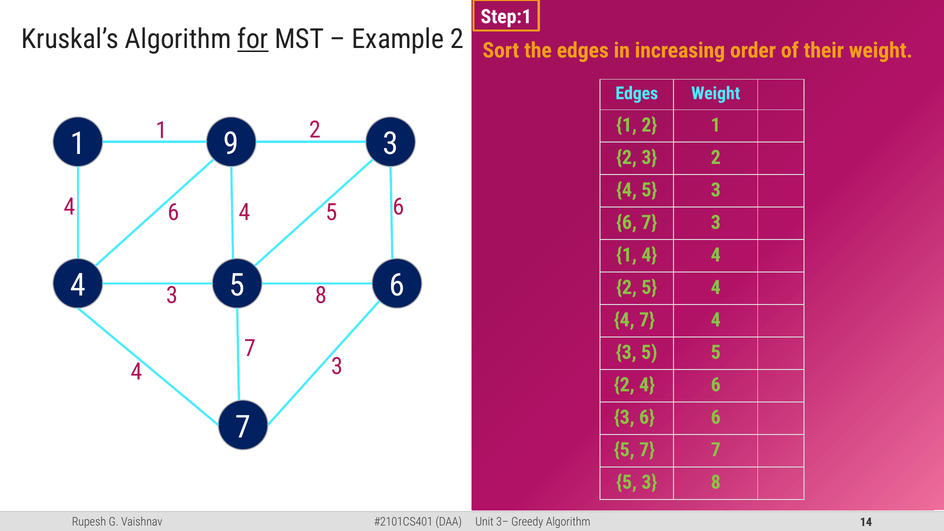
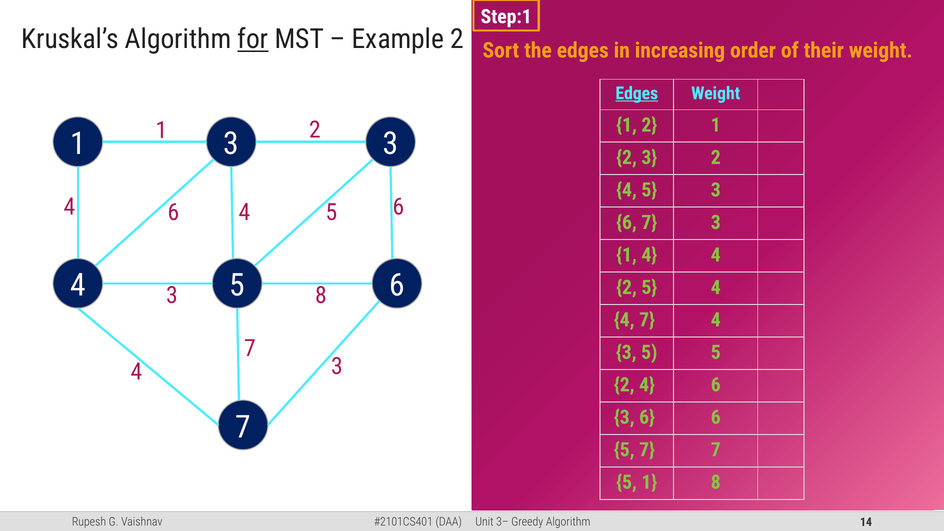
Edges at (637, 93) underline: none -> present
1 9: 9 -> 3
3 at (649, 482): 3 -> 1
